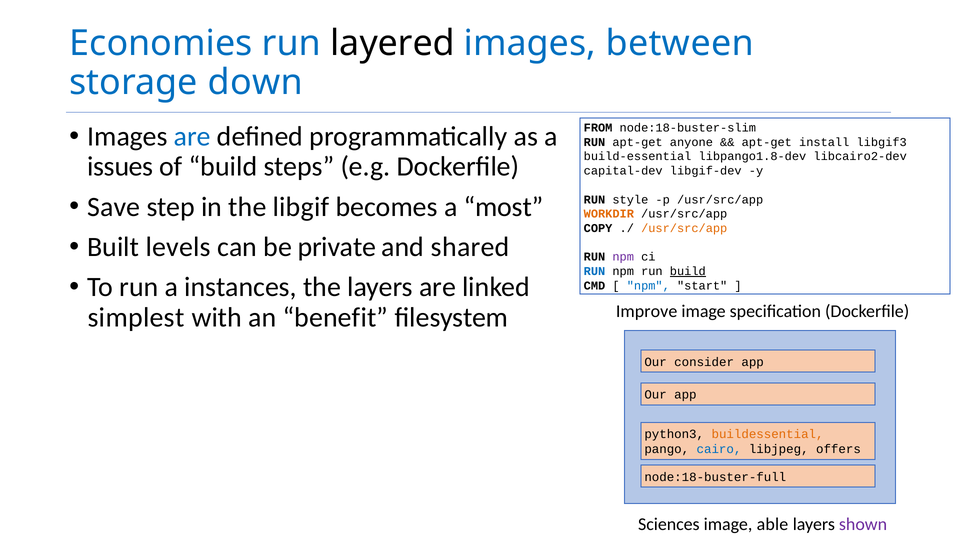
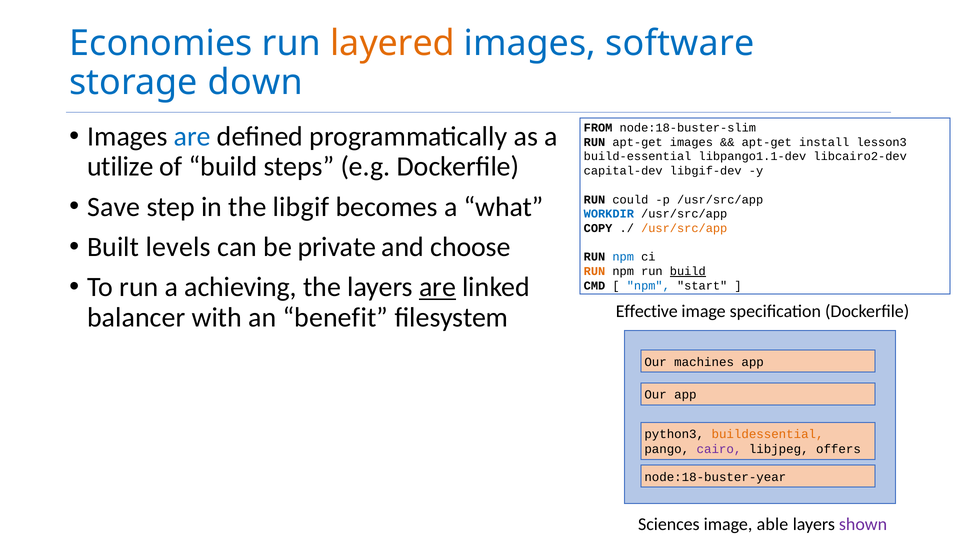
layered colour: black -> orange
between: between -> software
apt-get anyone: anyone -> images
libgif3: libgif3 -> lesson3
libpango1.8-dev: libpango1.8-dev -> libpango1.1-dev
issues: issues -> utilize
most: most -> what
style: style -> could
WORKDIR colour: orange -> blue
shared: shared -> choose
npm at (623, 257) colour: purple -> blue
RUN at (594, 271) colour: blue -> orange
instances: instances -> achieving
are at (438, 287) underline: none -> present
Improve: Improve -> Effective
simplest: simplest -> balancer
consider: consider -> machines
cairo colour: blue -> purple
node:18-buster-full: node:18-buster-full -> node:18-buster-year
